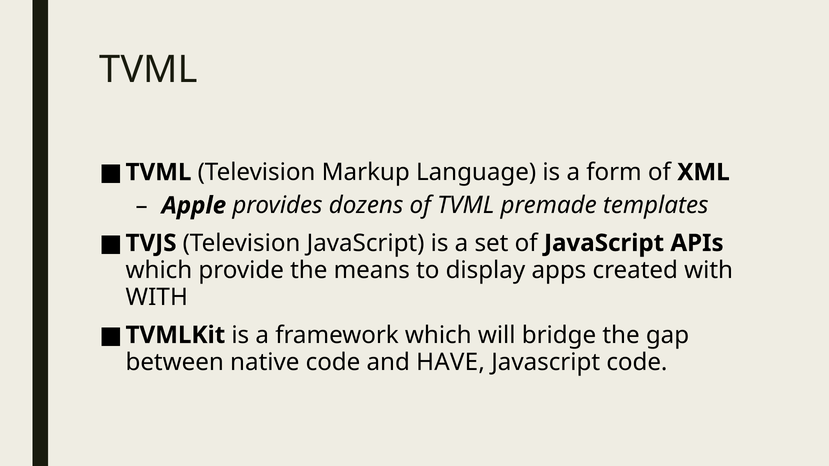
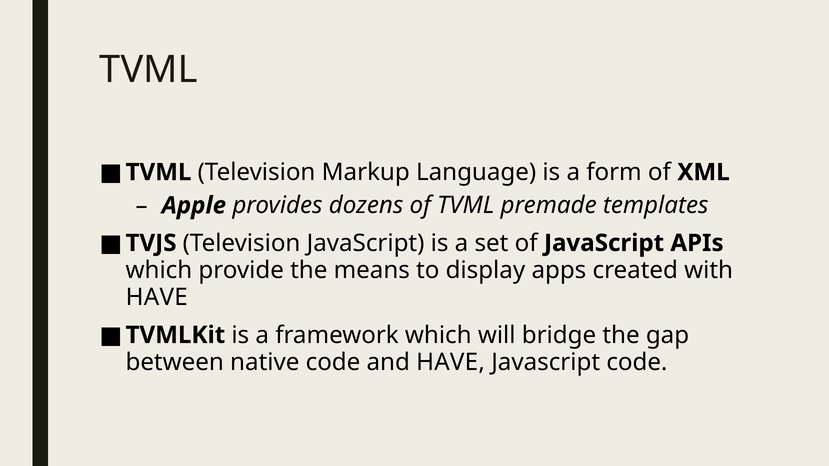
WITH at (157, 298): WITH -> HAVE
